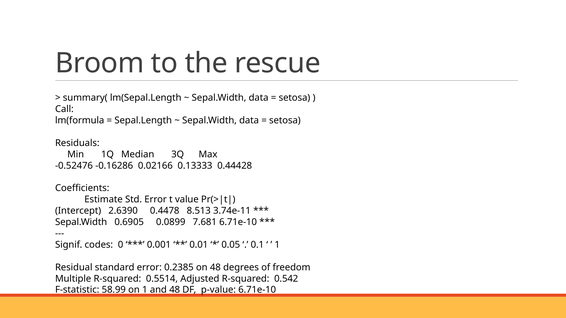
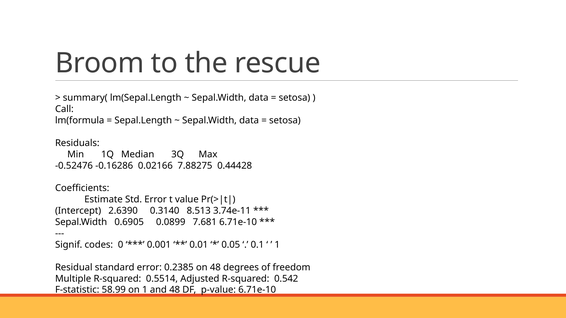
0.13333: 0.13333 -> 7.88275
0.4478: 0.4478 -> 0.3140
